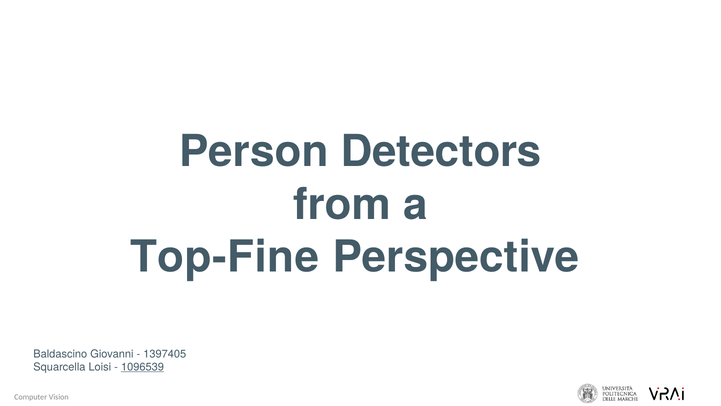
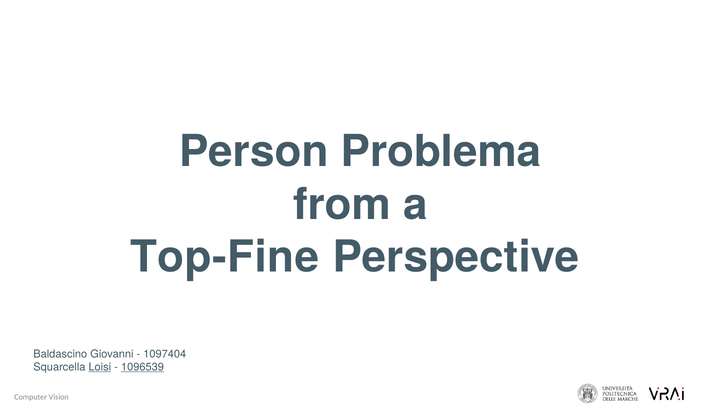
Detectors: Detectors -> Problema
1397405: 1397405 -> 1097404
Loisi underline: none -> present
